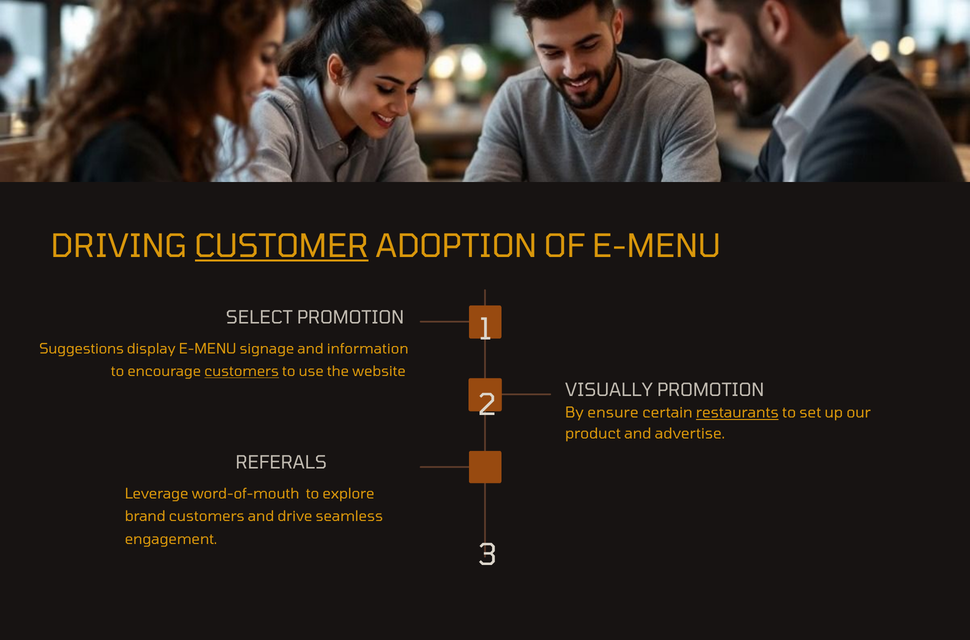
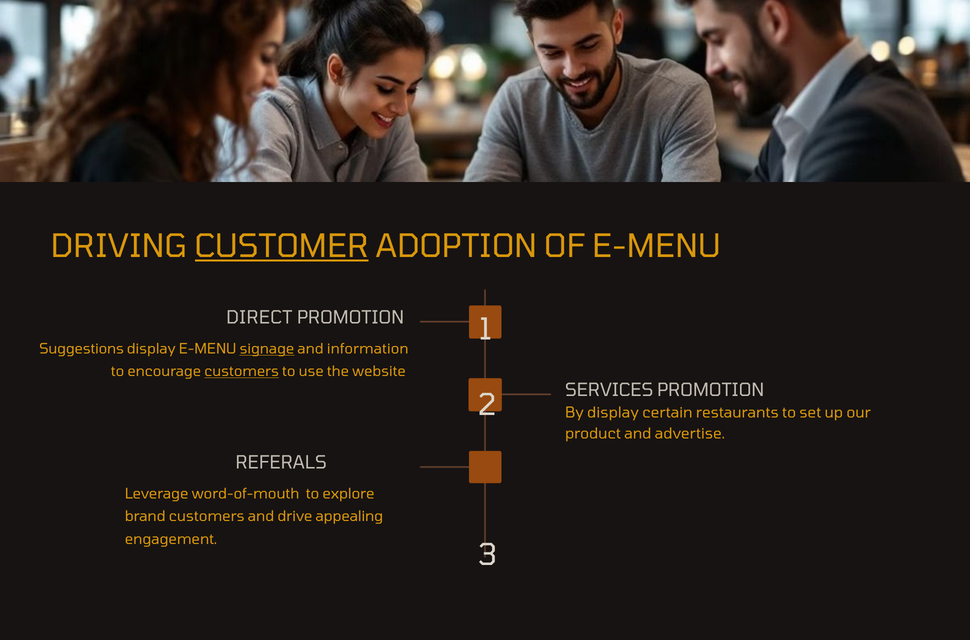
SELECT: SELECT -> DIRECT
signage underline: none -> present
VISUALLY: VISUALLY -> SERVICES
By ensure: ensure -> display
restaurants underline: present -> none
seamless: seamless -> appealing
